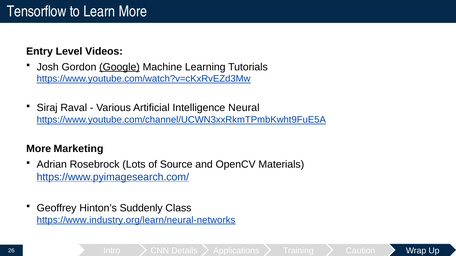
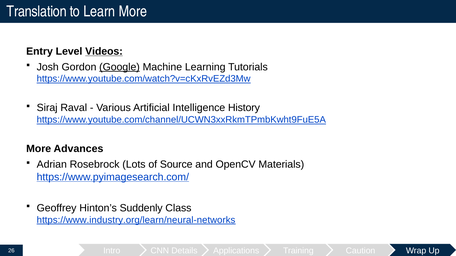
Tensorflow: Tensorflow -> Translation
Videos underline: none -> present
Neural: Neural -> History
Marketing: Marketing -> Advances
